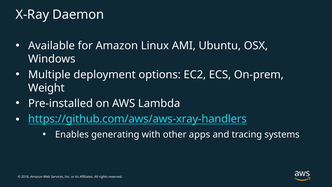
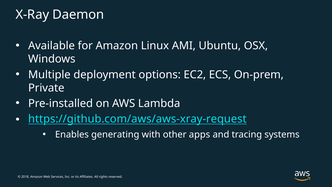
Weight: Weight -> Private
https://github.com/aws/aws-xray-handlers: https://github.com/aws/aws-xray-handlers -> https://github.com/aws/aws-xray-request
